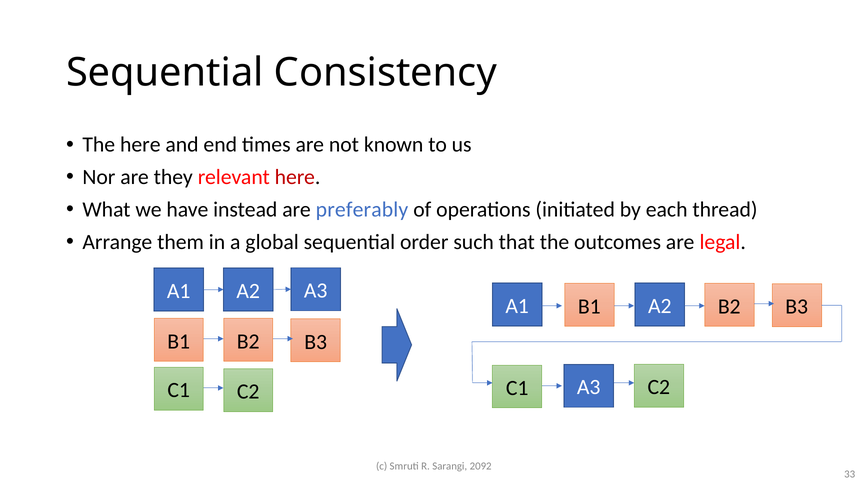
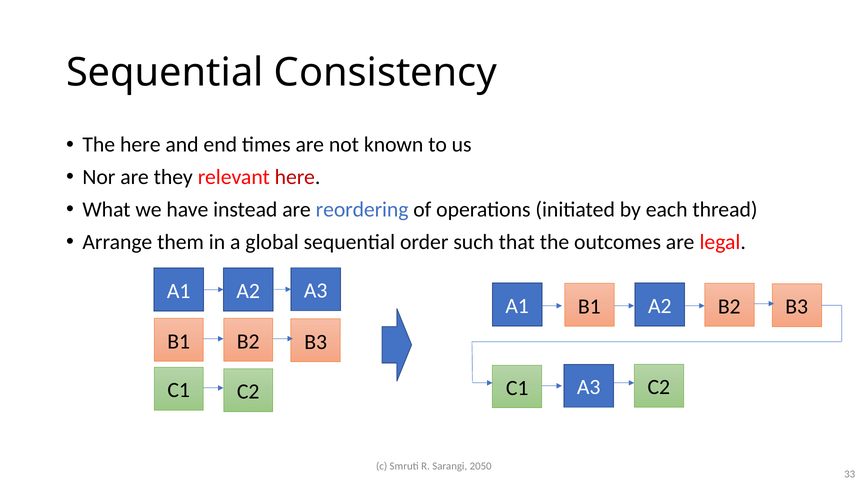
preferably: preferably -> reordering
2092: 2092 -> 2050
